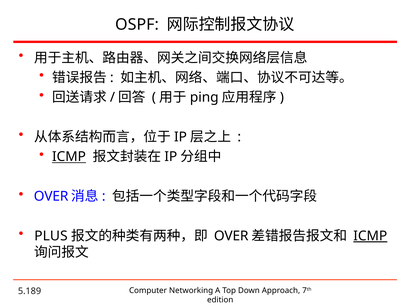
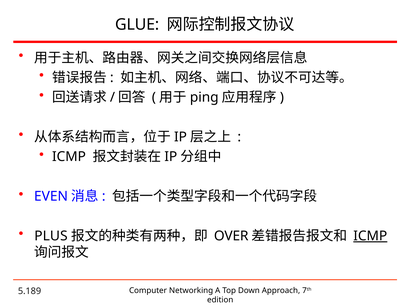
OSPF: OSPF -> GLUE
ICMP at (69, 157) underline: present -> none
OVER at (51, 197): OVER -> EVEN
